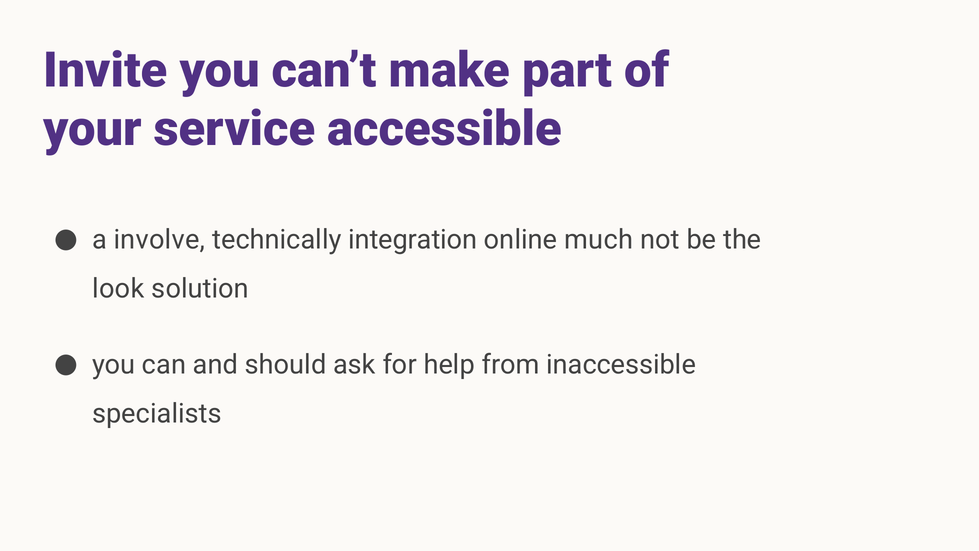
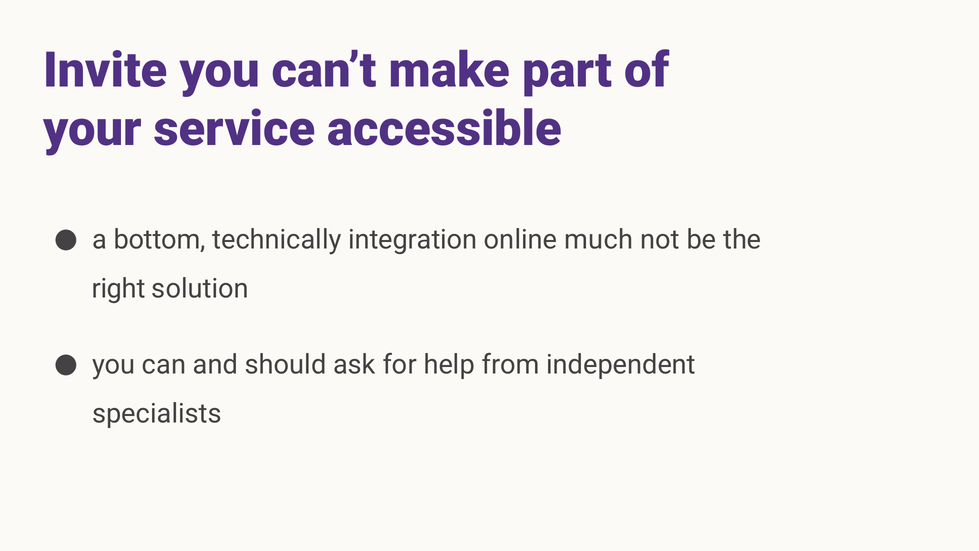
involve: involve -> bottom
look: look -> right
inaccessible: inaccessible -> independent
